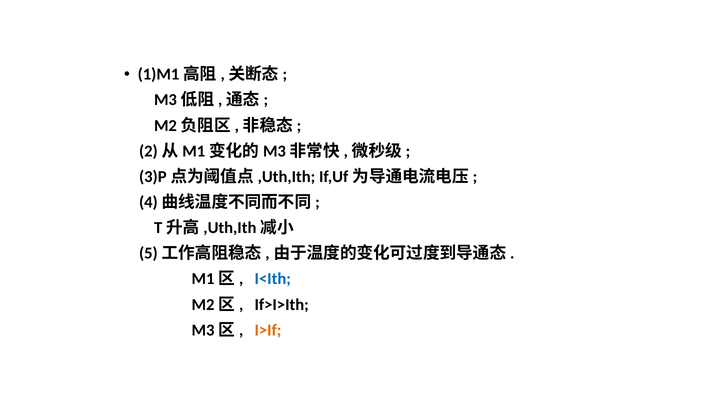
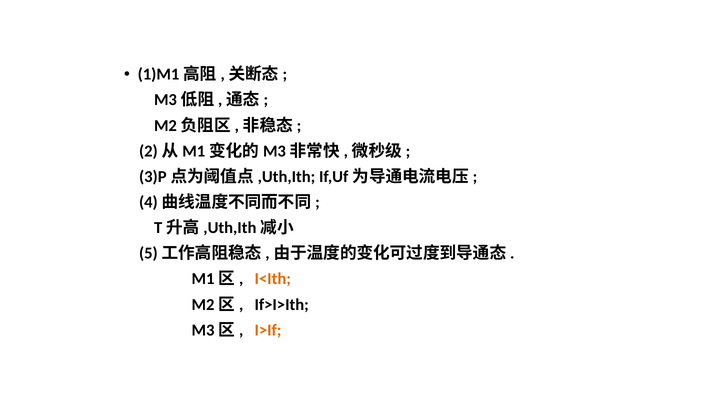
I<Ith colour: blue -> orange
